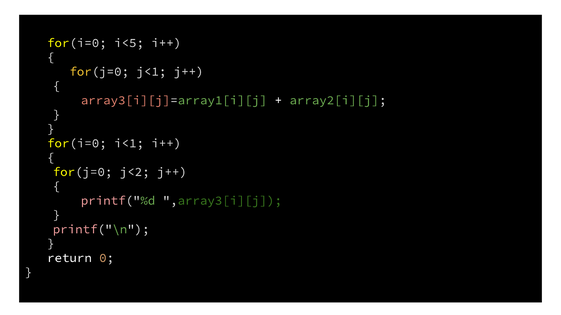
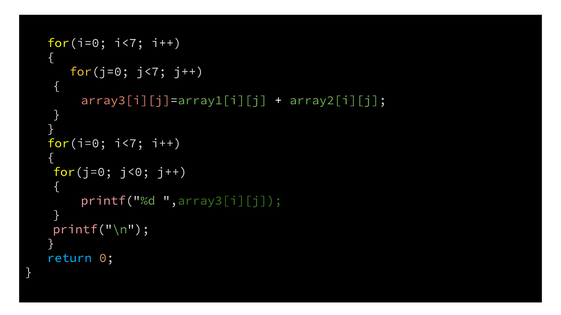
i<5 at (129, 43): i<5 -> i<7
j<1: j<1 -> j<7
i<1 at (129, 143): i<1 -> i<7
j<2: j<2 -> j<0
return colour: white -> light blue
